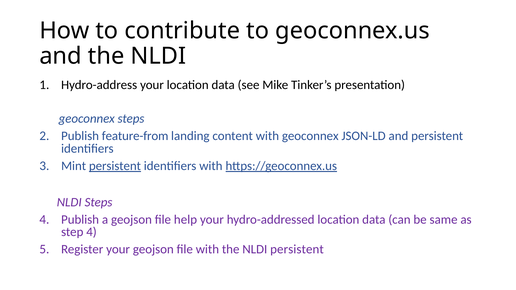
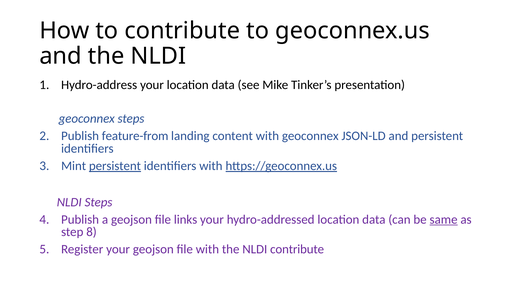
help: help -> links
same underline: none -> present
step 4: 4 -> 8
NLDI persistent: persistent -> contribute
